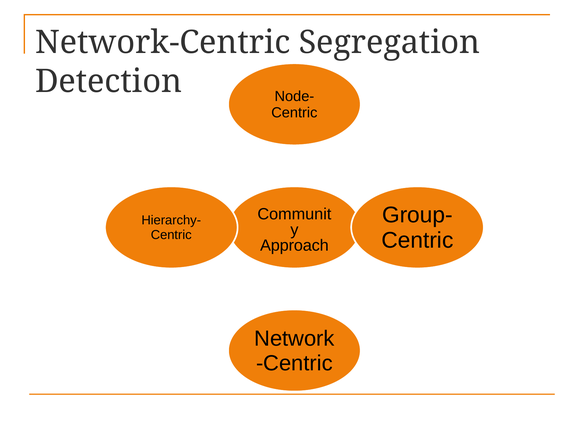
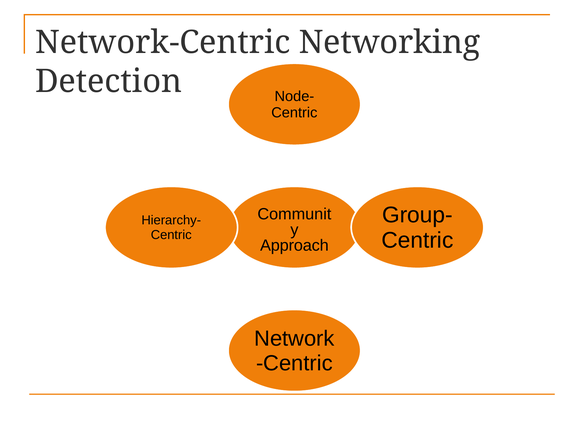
Segregation: Segregation -> Networking
